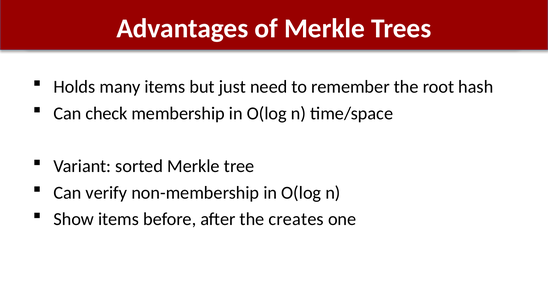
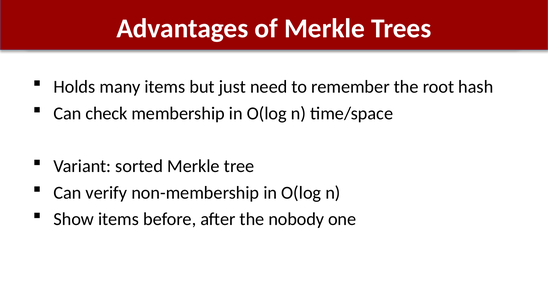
creates: creates -> nobody
